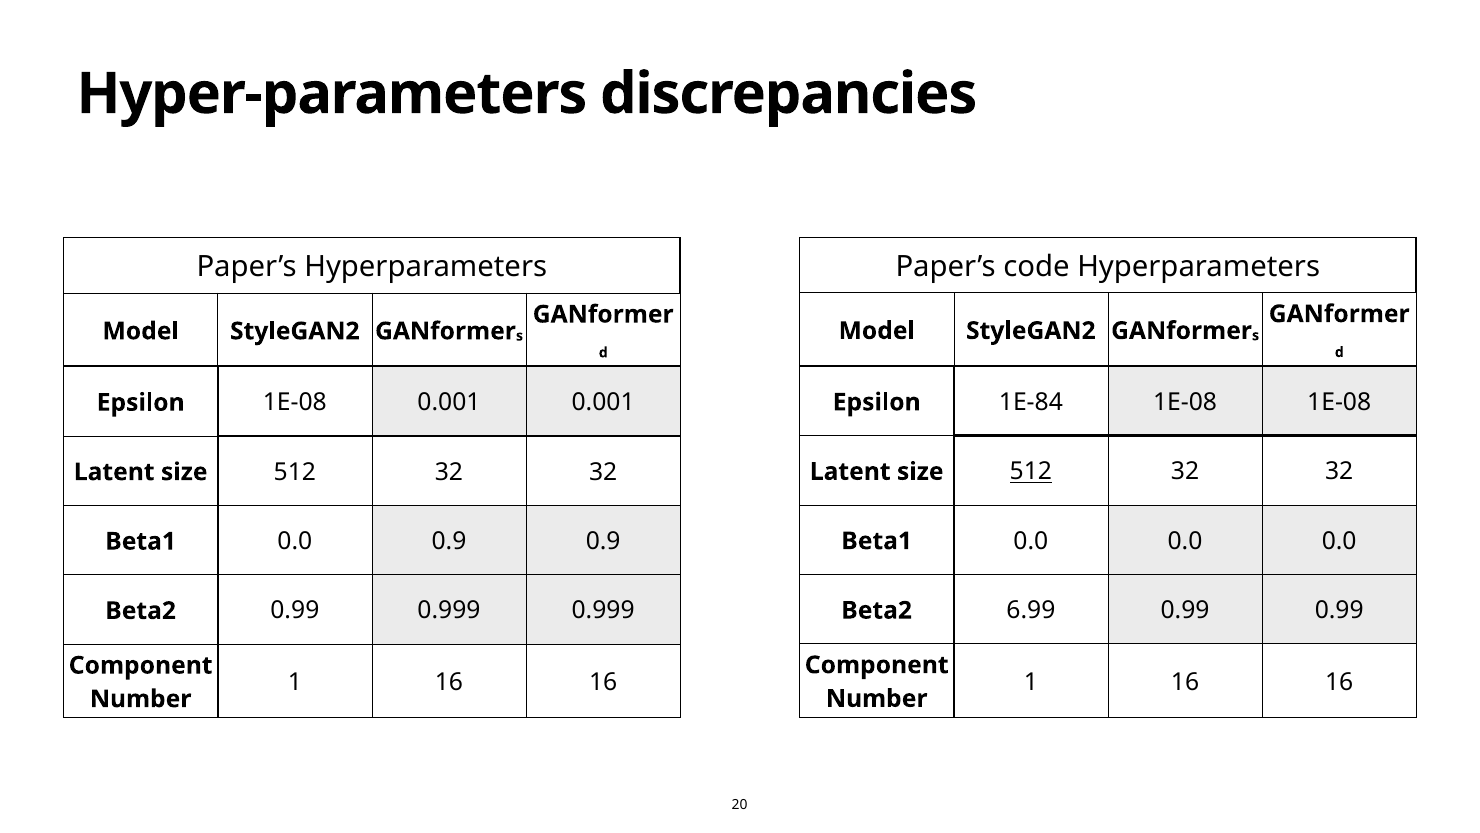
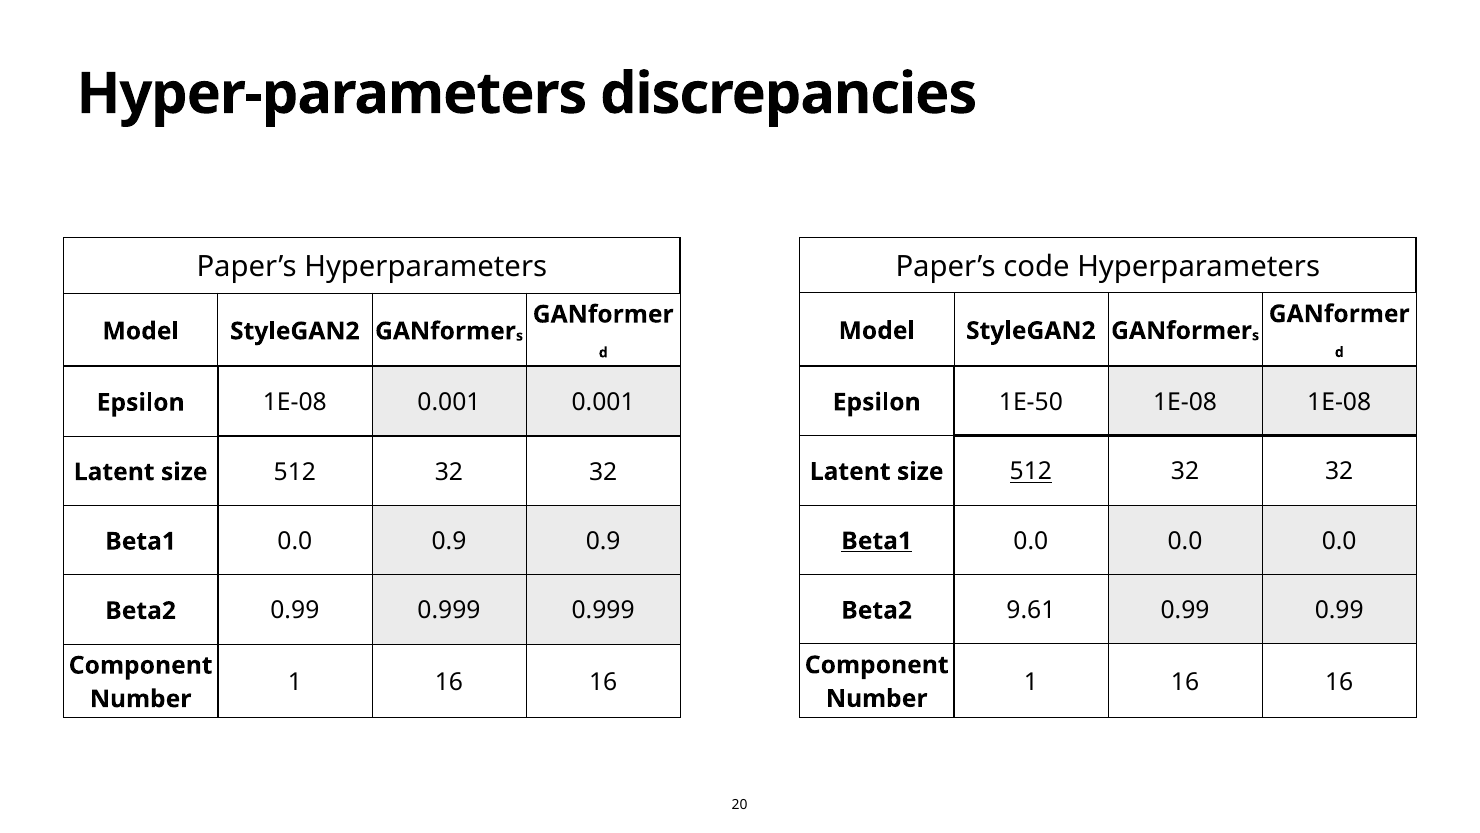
1E-84: 1E-84 -> 1E-50
Beta1 at (877, 541) underline: none -> present
6.99: 6.99 -> 9.61
